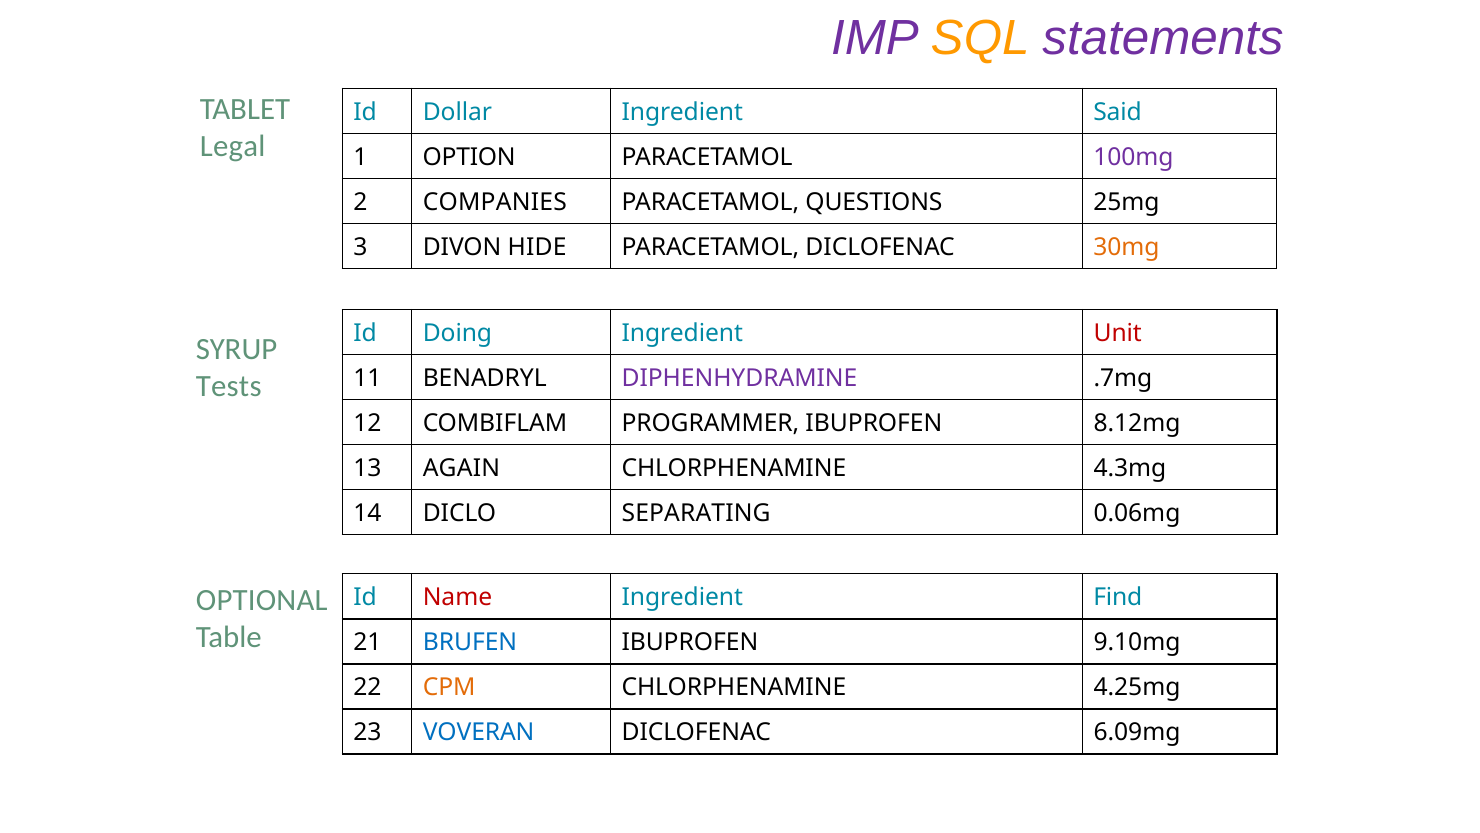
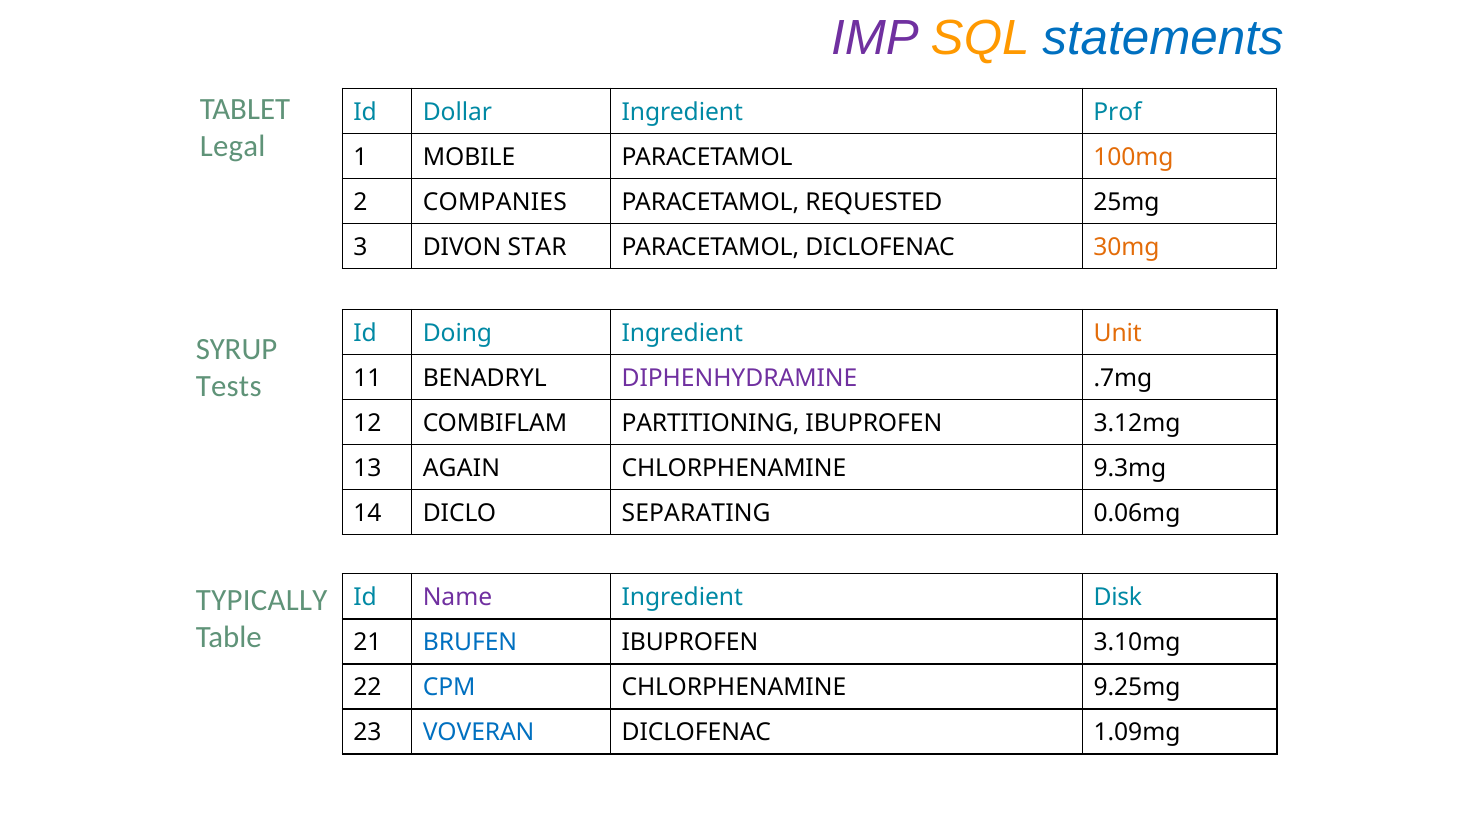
statements colour: purple -> blue
Said: Said -> Prof
OPTION: OPTION -> MOBILE
100mg colour: purple -> orange
QUESTIONS: QUESTIONS -> REQUESTED
HIDE: HIDE -> STAR
Unit colour: red -> orange
PROGRAMMER: PROGRAMMER -> PARTITIONING
8.12mg: 8.12mg -> 3.12mg
4.3mg: 4.3mg -> 9.3mg
OPTIONAL: OPTIONAL -> TYPICALLY
Name colour: red -> purple
Find: Find -> Disk
9.10mg: 9.10mg -> 3.10mg
CPM colour: orange -> blue
4.25mg: 4.25mg -> 9.25mg
6.09mg: 6.09mg -> 1.09mg
